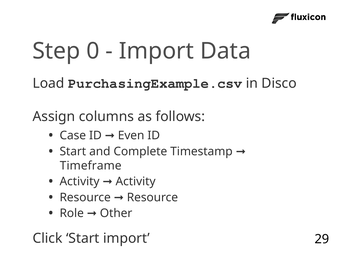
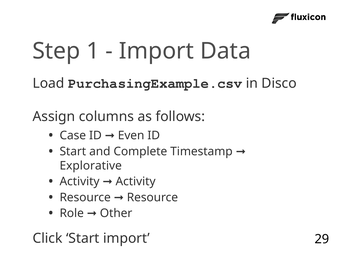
0: 0 -> 1
Timeframe: Timeframe -> Explorative
